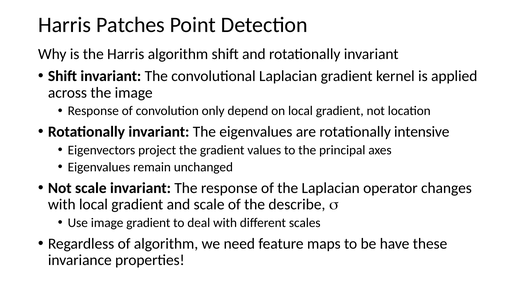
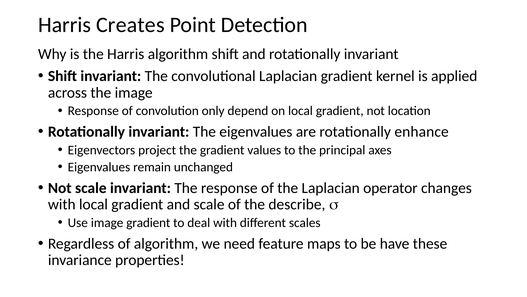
Patches: Patches -> Creates
intensive: intensive -> enhance
